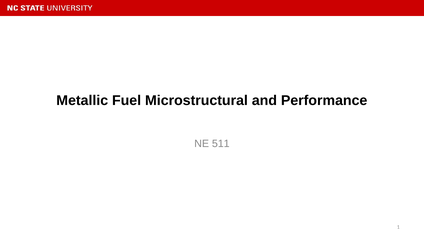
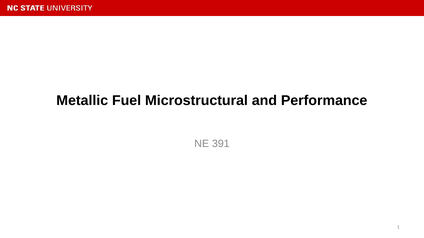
511: 511 -> 391
